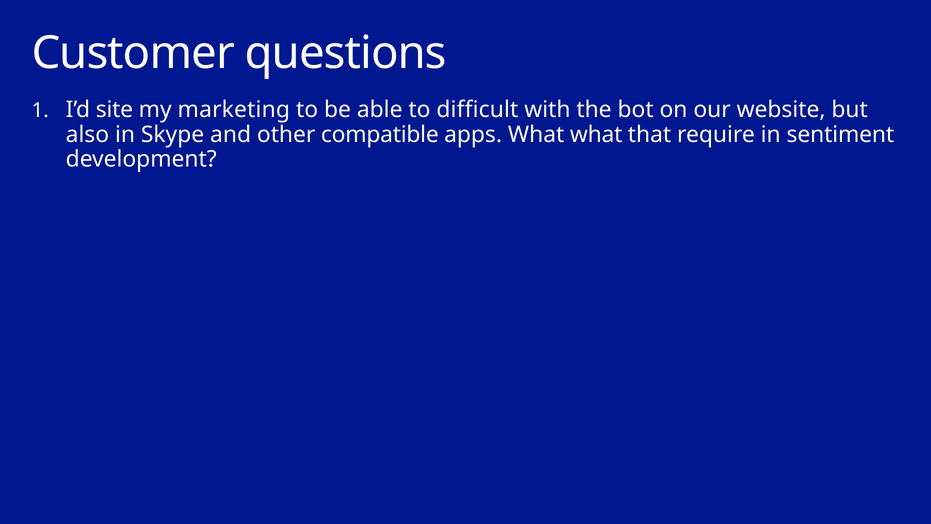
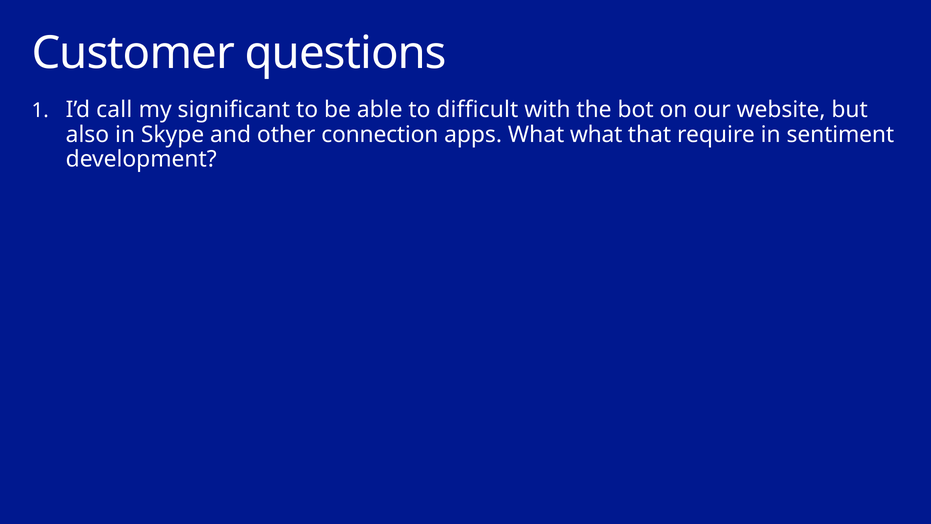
site: site -> call
marketing: marketing -> significant
compatible: compatible -> connection
